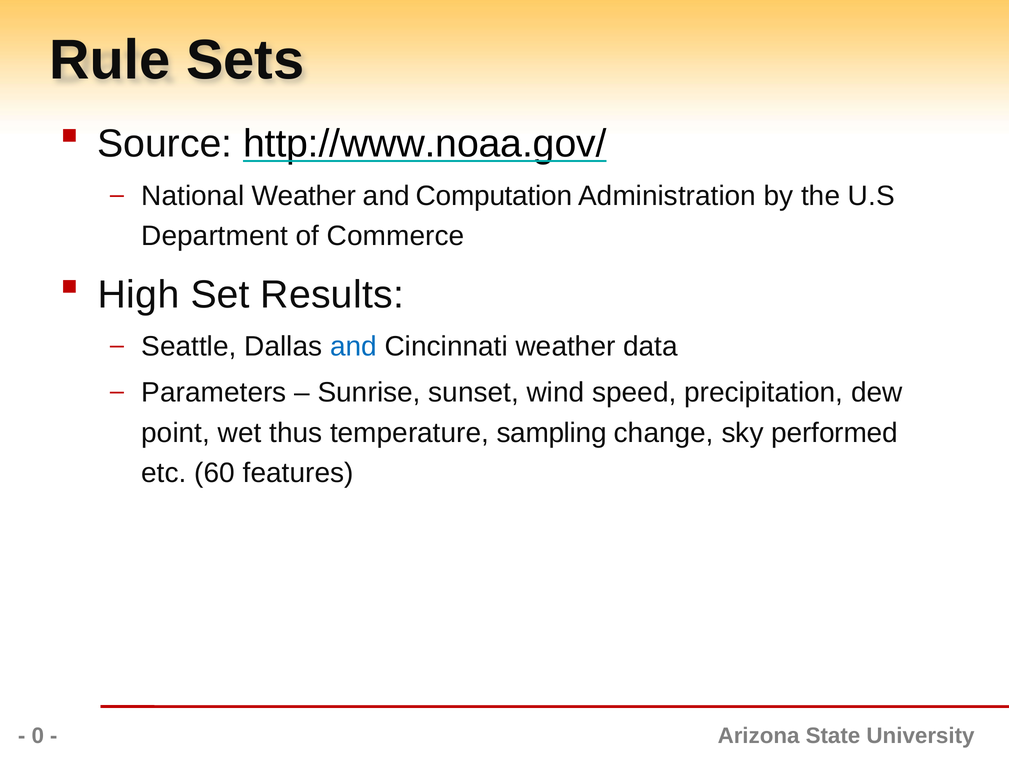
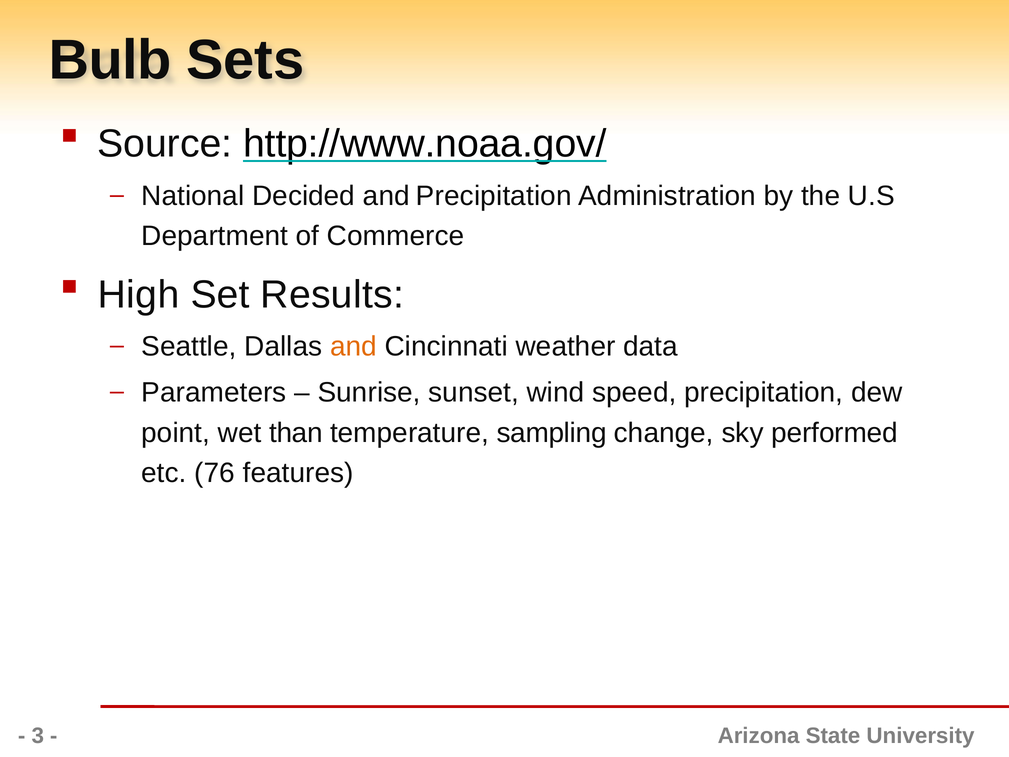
Rule: Rule -> Bulb
National Weather: Weather -> Decided
and Computation: Computation -> Precipitation
and at (353, 346) colour: blue -> orange
thus: thus -> than
60: 60 -> 76
0: 0 -> 3
